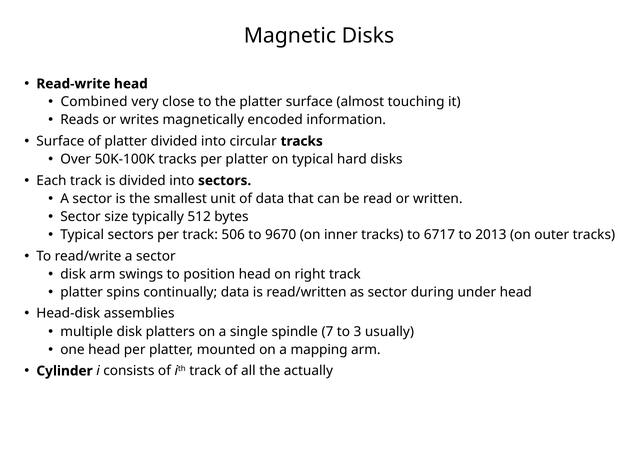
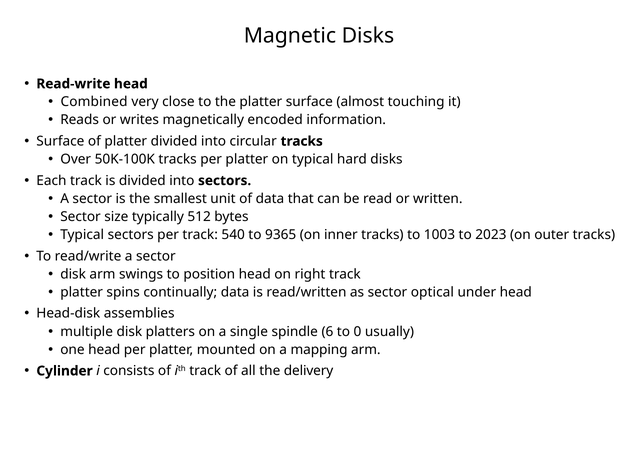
506: 506 -> 540
9670: 9670 -> 9365
6717: 6717 -> 1003
2013: 2013 -> 2023
during: during -> optical
7: 7 -> 6
3: 3 -> 0
actually: actually -> delivery
